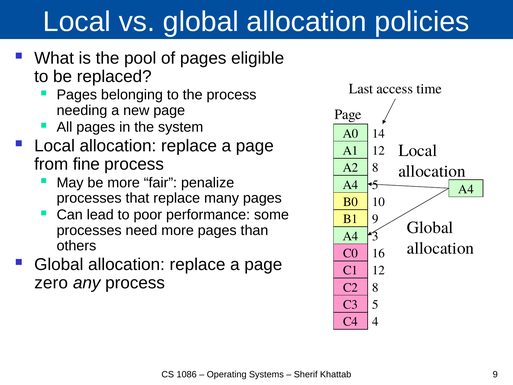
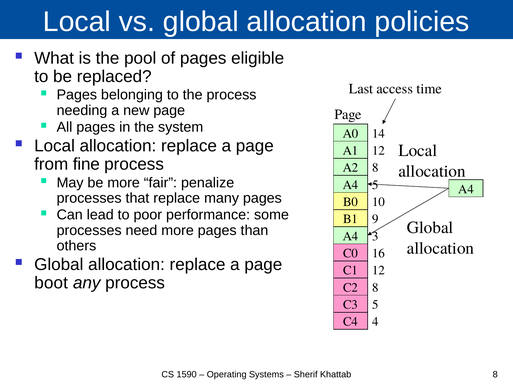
zero: zero -> boot
1086: 1086 -> 1590
Khattab 9: 9 -> 8
